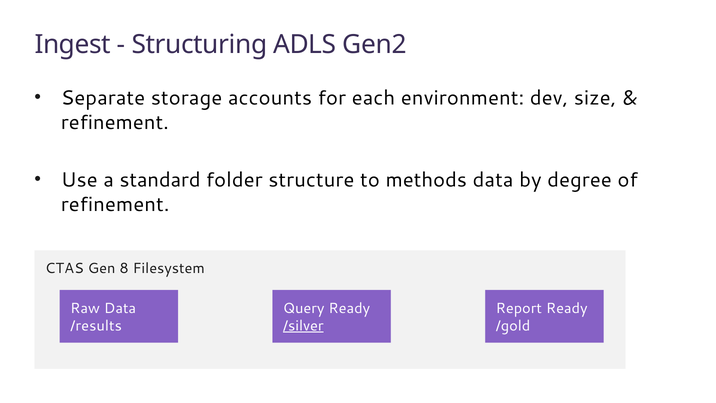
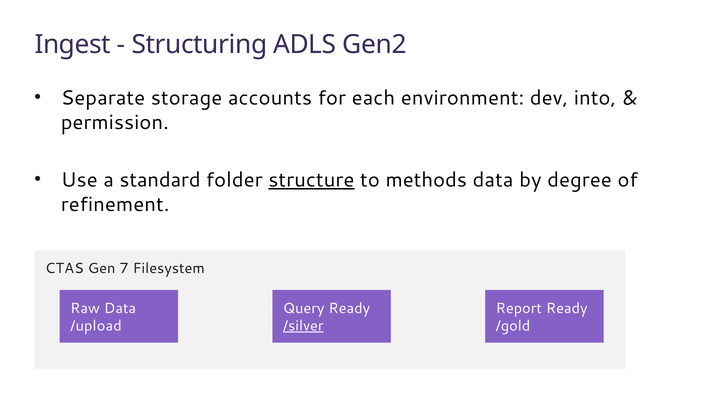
size: size -> into
refinement at (115, 123): refinement -> permission
structure underline: none -> present
8: 8 -> 7
/results: /results -> /upload
